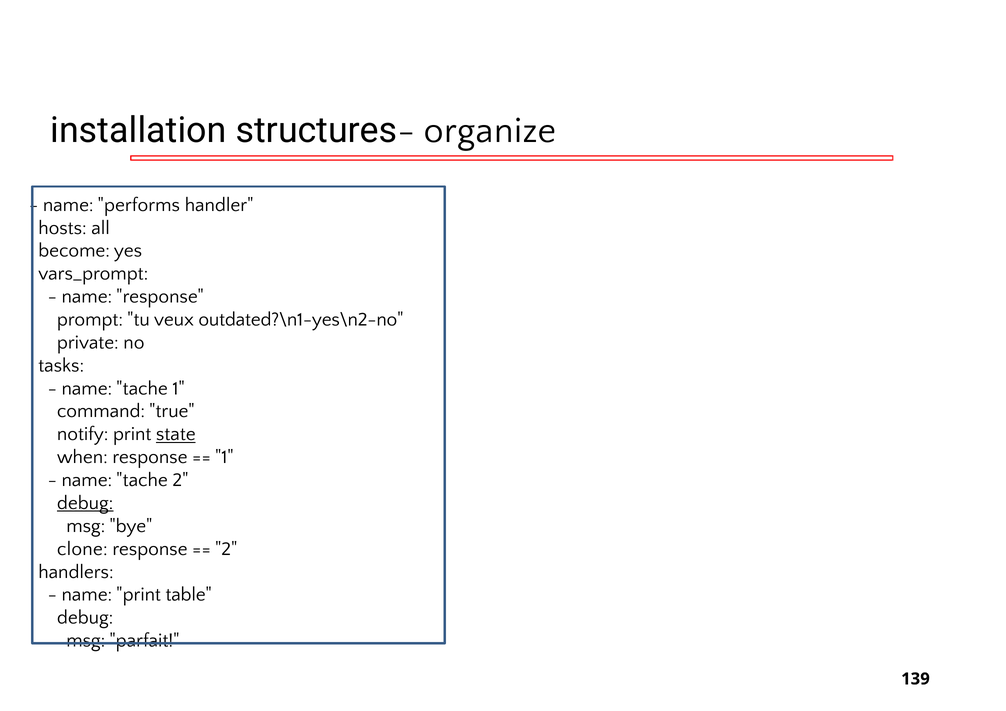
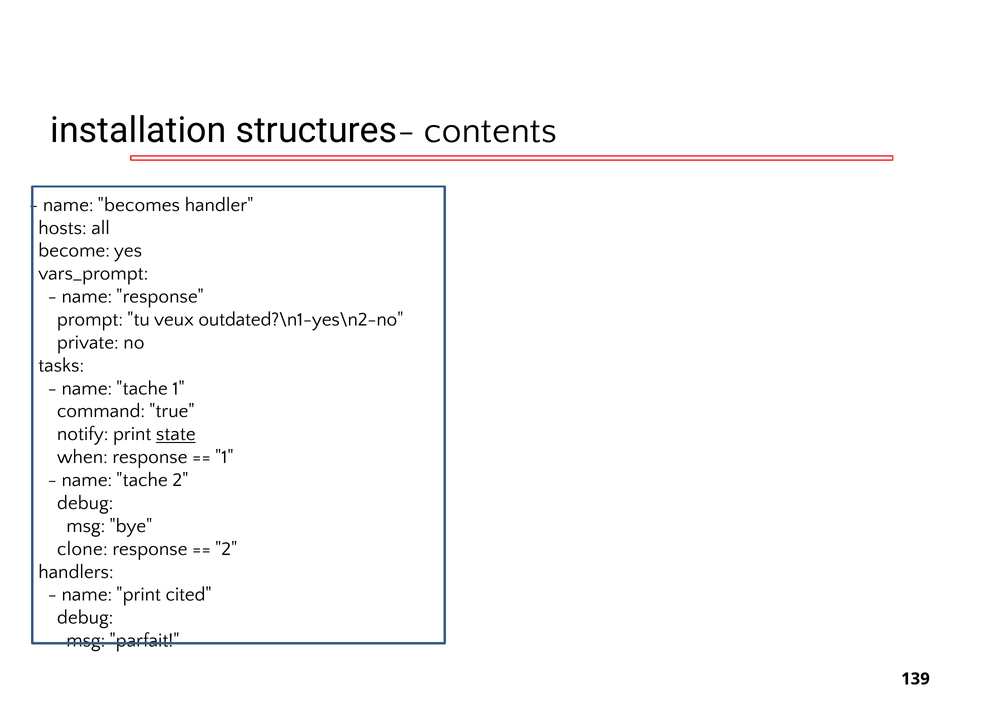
organize: organize -> contents
performs: performs -> becomes
debug at (85, 503) underline: present -> none
table: table -> cited
